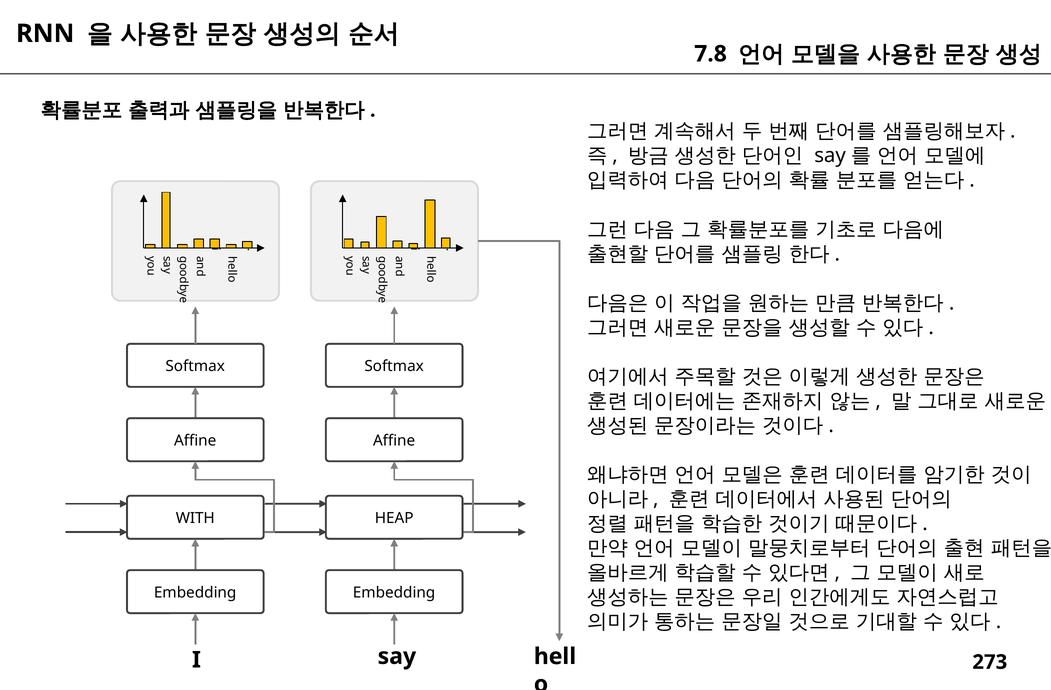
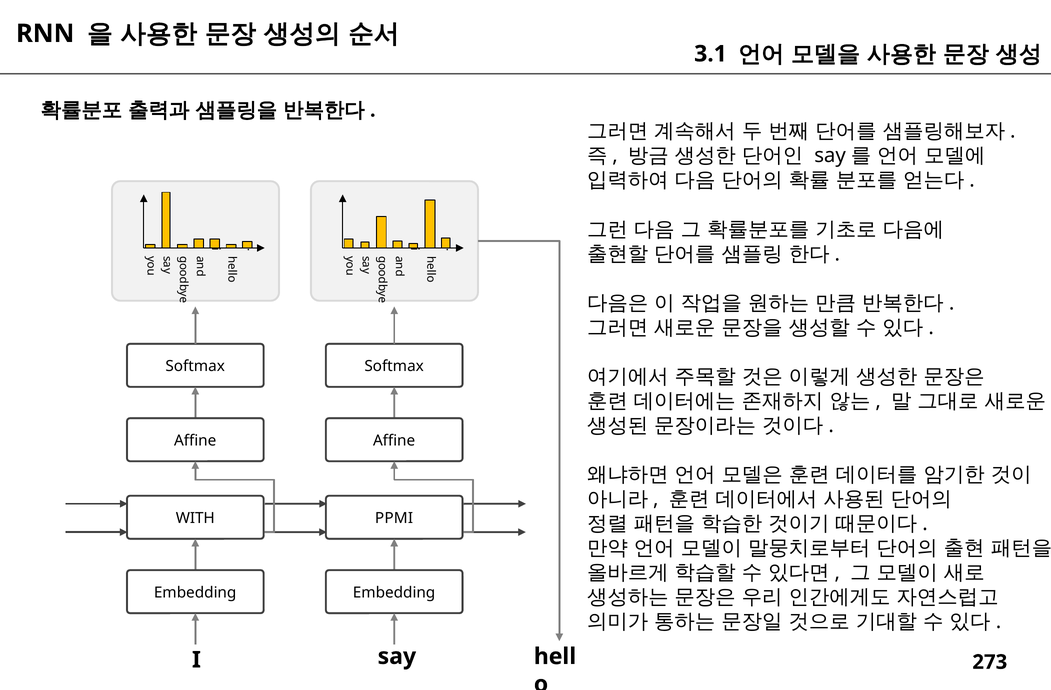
7.8: 7.8 -> 3.1
HEAP: HEAP -> PPMI
